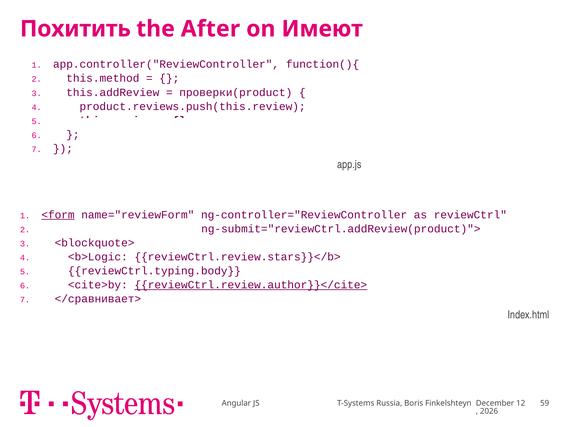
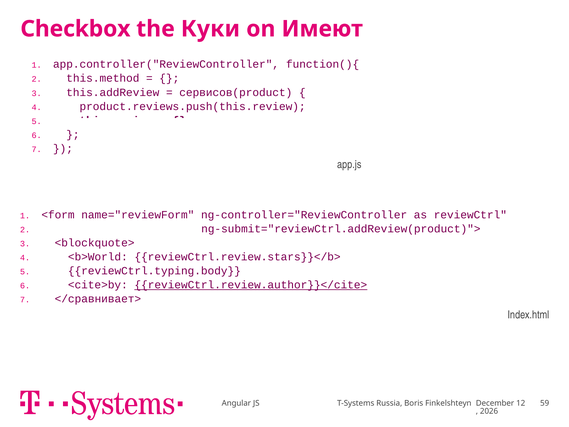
Похитить: Похитить -> Checkbox
After: After -> Куки
проверки(product: проверки(product -> сервисов(product
<form underline: present -> none
<b>Logic: <b>Logic -> <b>World
